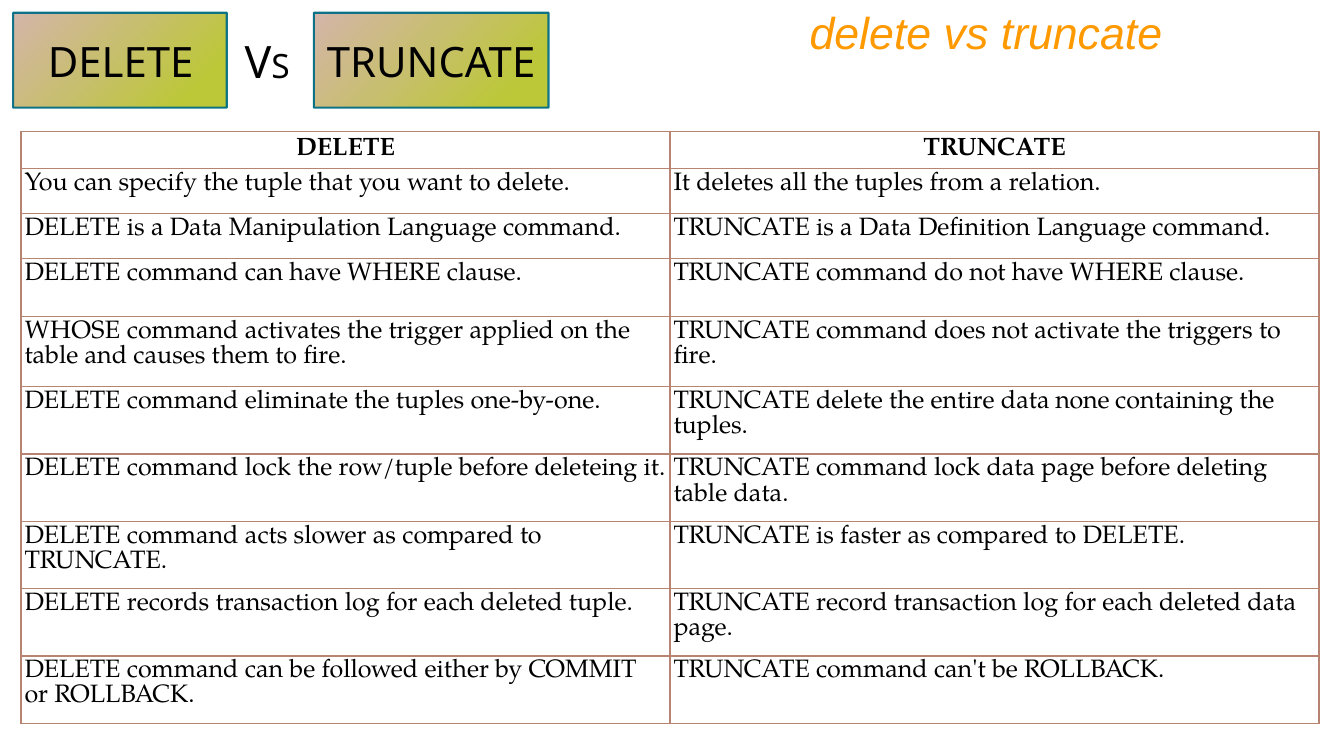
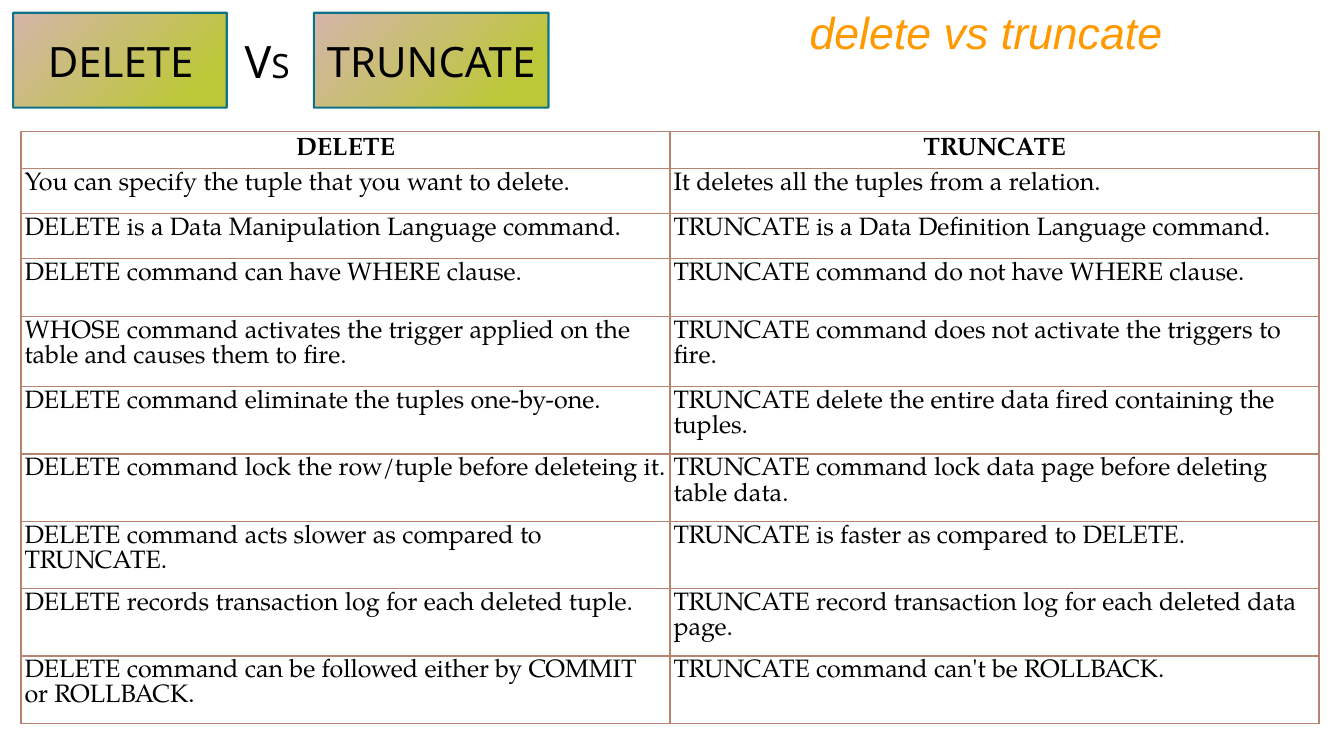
none: none -> fired
